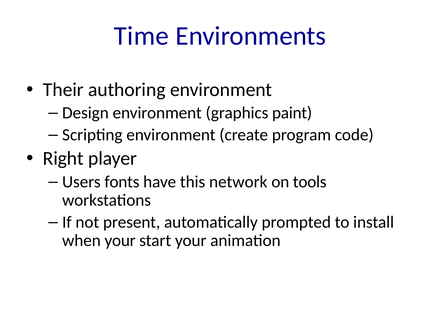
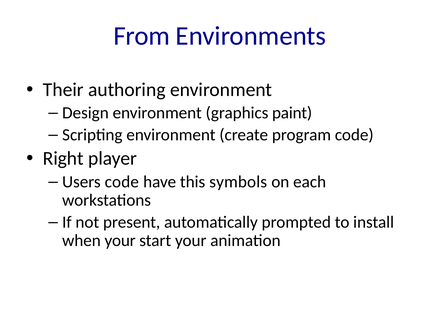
Time: Time -> From
Users fonts: fonts -> code
network: network -> symbols
tools: tools -> each
